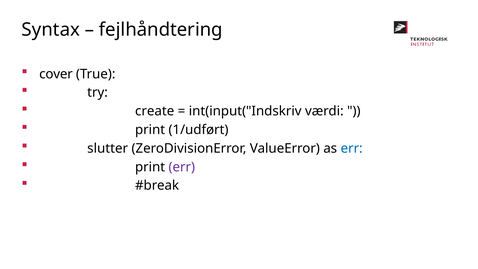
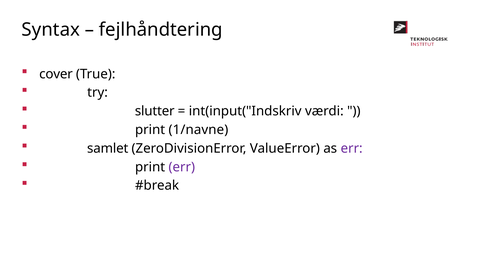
create: create -> slutter
1/udført: 1/udført -> 1/navne
slutter: slutter -> samlet
err at (352, 148) colour: blue -> purple
